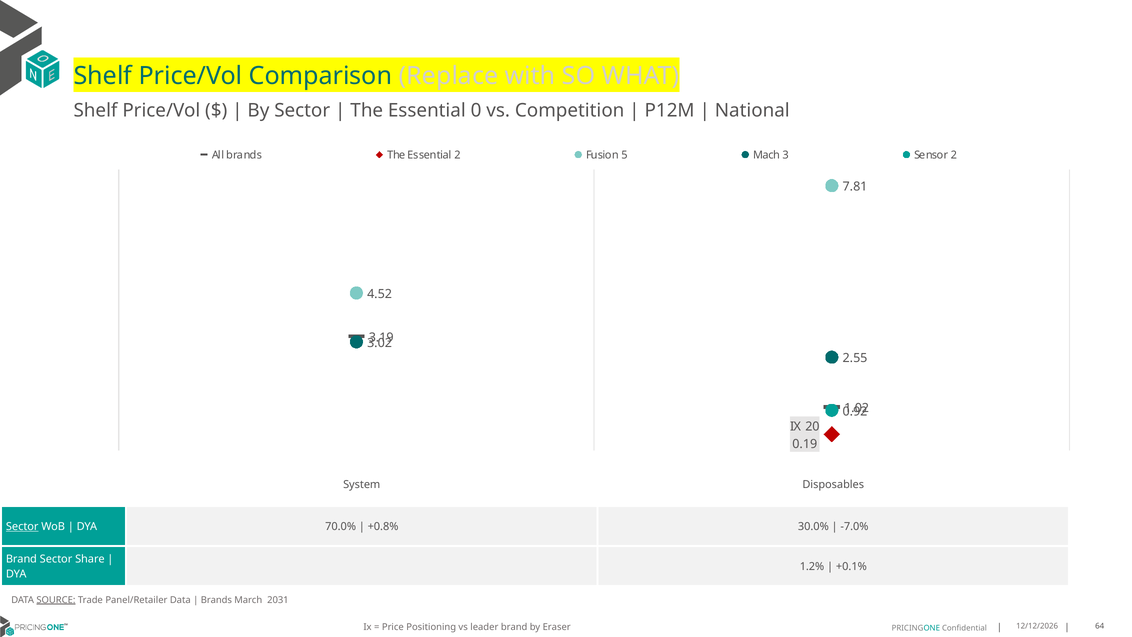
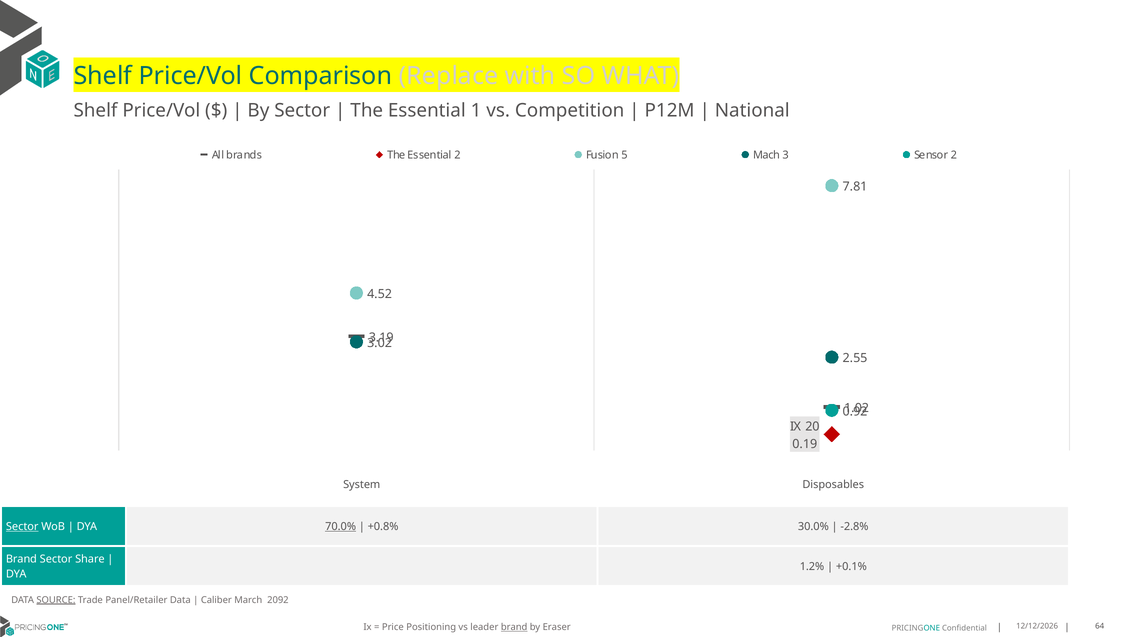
0: 0 -> 1
70.0% underline: none -> present
-7.0%: -7.0% -> -2.8%
Brands at (216, 600): Brands -> Caliber
2031: 2031 -> 2092
brand at (514, 627) underline: none -> present
